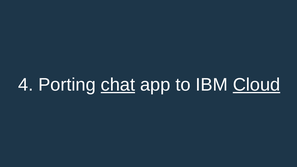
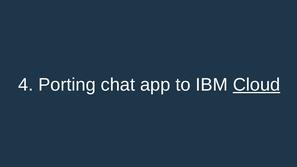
chat underline: present -> none
